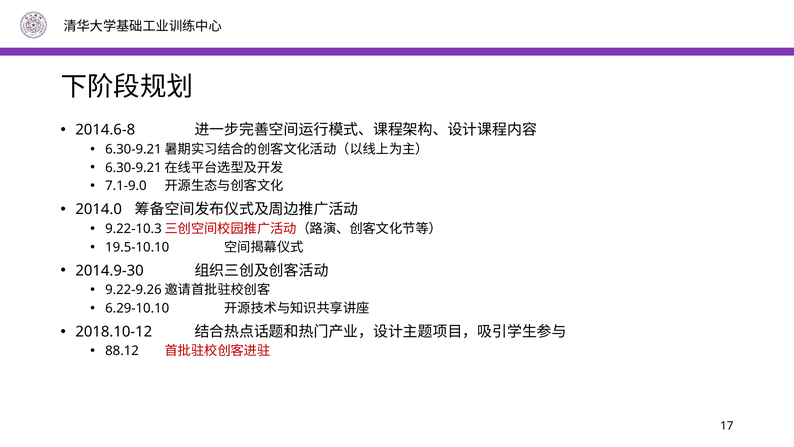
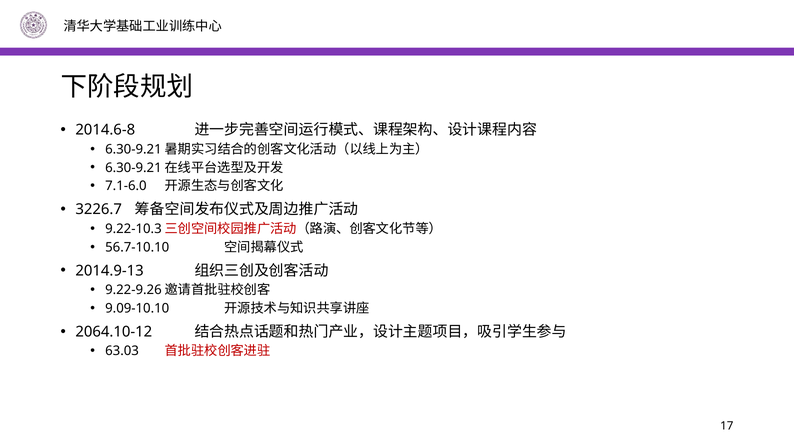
7.1-9.0: 7.1-9.0 -> 7.1-6.0
2014.0: 2014.0 -> 3226.7
19.5-10.10: 19.5-10.10 -> 56.7-10.10
2014.9-30: 2014.9-30 -> 2014.9-13
6.29-10.10: 6.29-10.10 -> 9.09-10.10
2018.10-12: 2018.10-12 -> 2064.10-12
88.12: 88.12 -> 63.03
